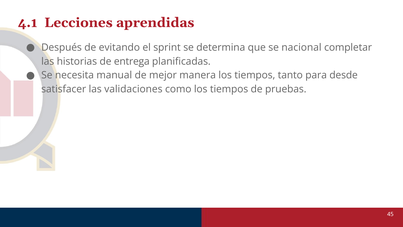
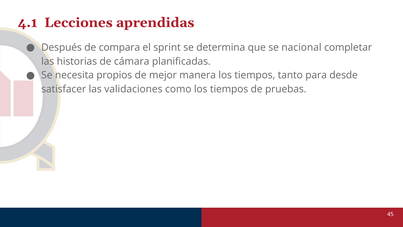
evitando: evitando -> compara
entrega: entrega -> cámara
manual: manual -> propios
